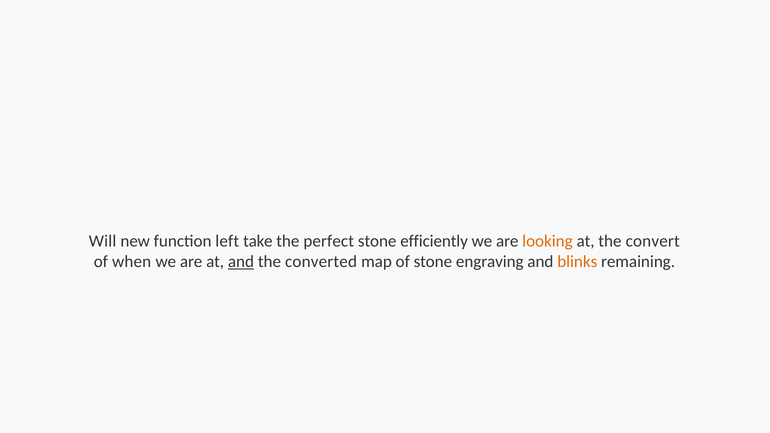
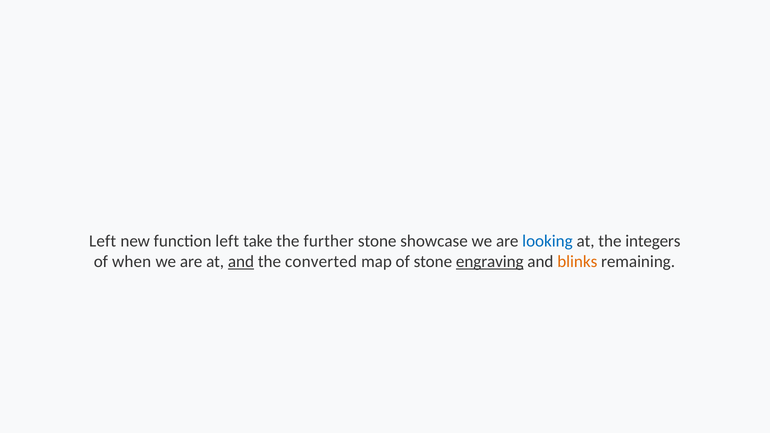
Will at (103, 241): Will -> Left
perfect: perfect -> further
efficiently: efficiently -> showcase
looking colour: orange -> blue
convert: convert -> integers
engraving underline: none -> present
